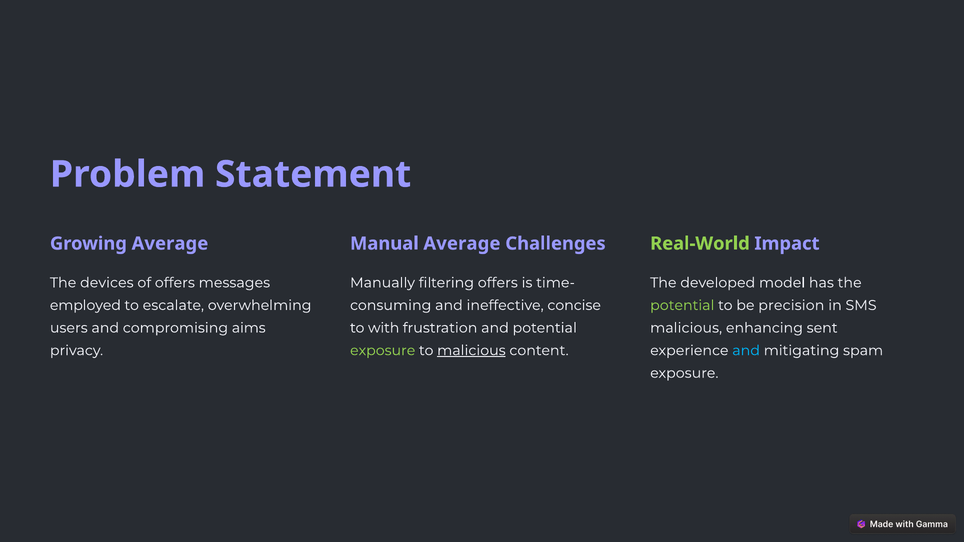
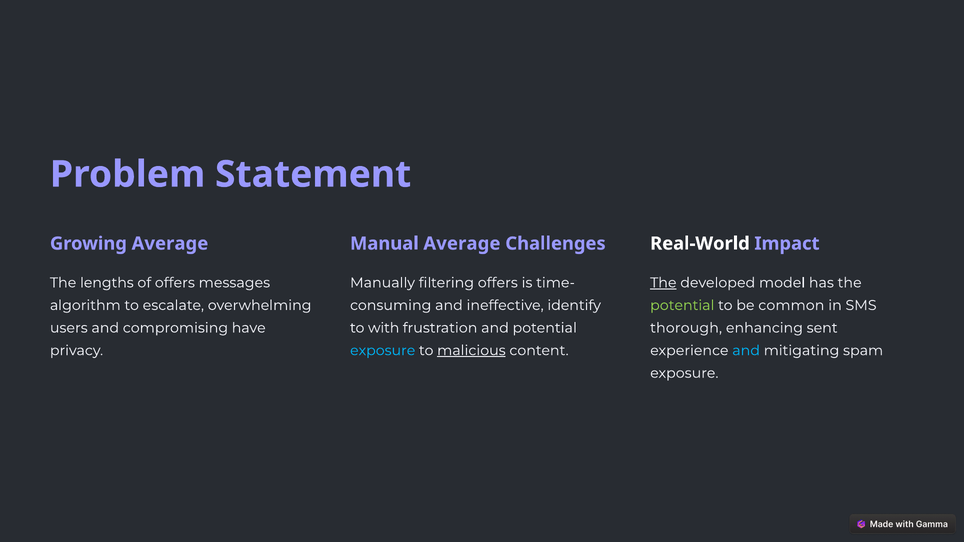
Real-World colour: light green -> white
devices: devices -> lengths
The at (663, 283) underline: none -> present
employed: employed -> algorithm
concise: concise -> identify
precision: precision -> common
aims: aims -> have
malicious at (686, 328): malicious -> thorough
exposure at (383, 351) colour: light green -> light blue
